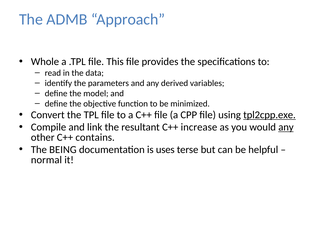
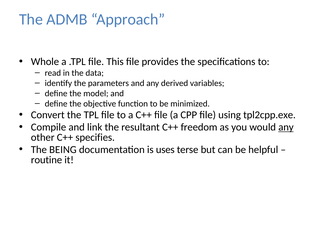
tpl2cpp.exe underline: present -> none
increase: increase -> freedom
contains: contains -> specifies
normal: normal -> routine
